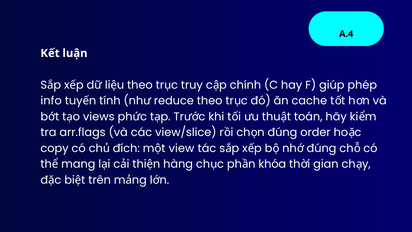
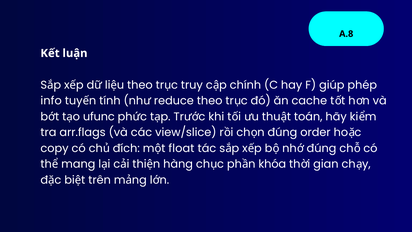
A.4: A.4 -> A.8
views: views -> ufunc
view: view -> float
